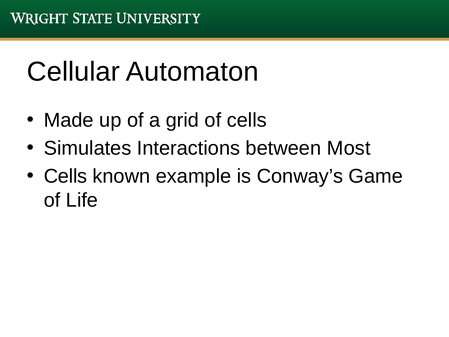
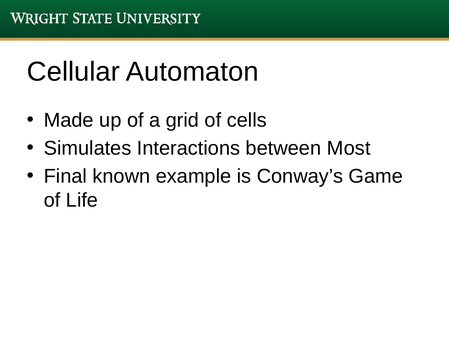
Cells at (66, 176): Cells -> Final
